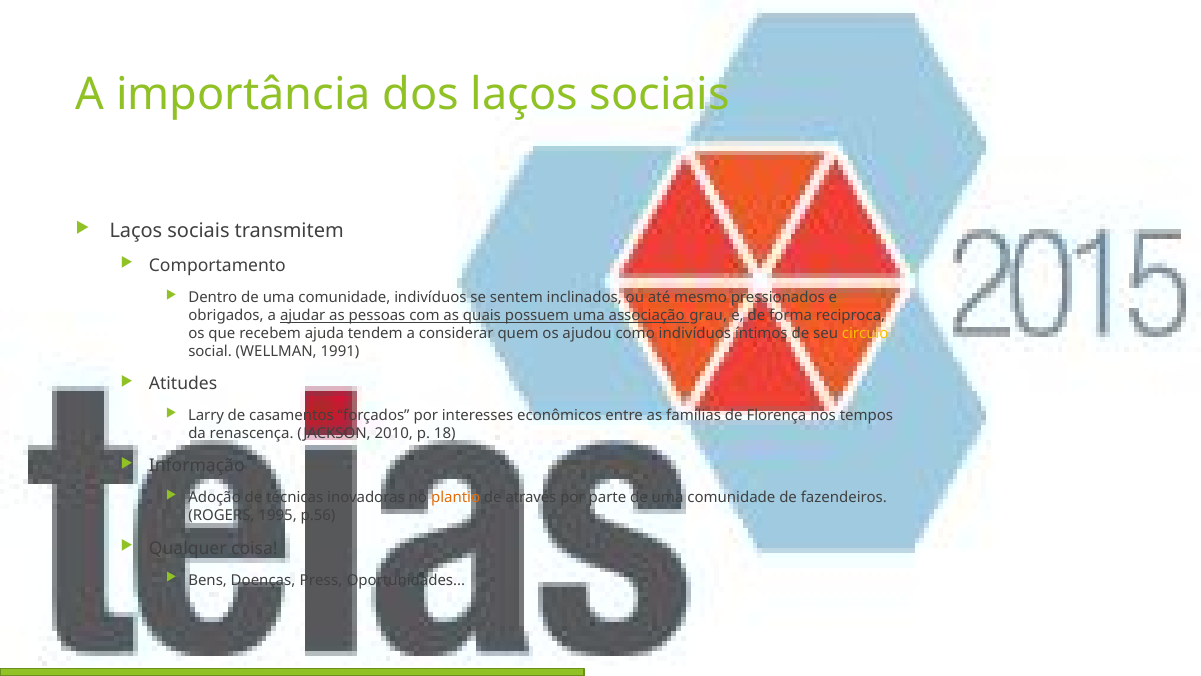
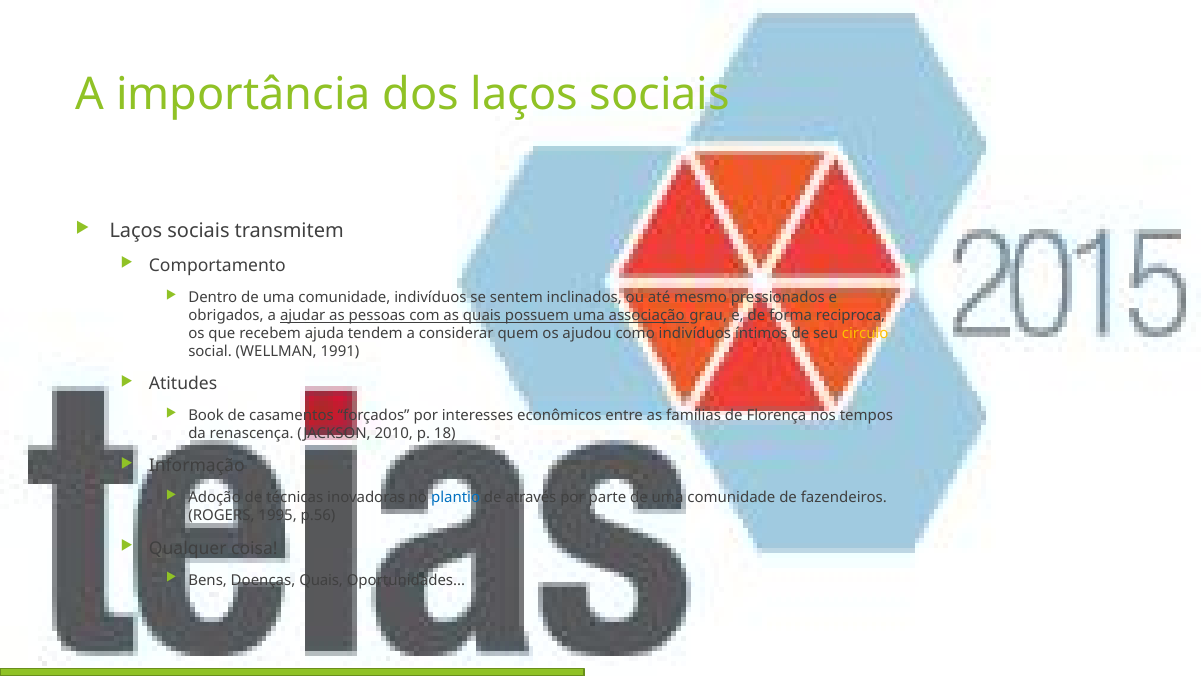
Larry: Larry -> Book
plantio colour: orange -> blue
Doenças Press: Press -> Quais
